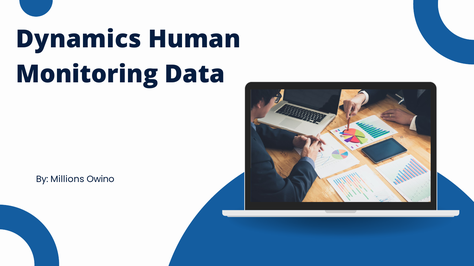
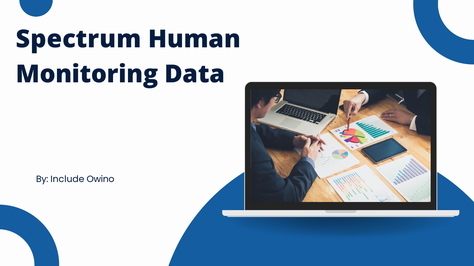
Dynamics: Dynamics -> Spectrum
Millions: Millions -> Include
